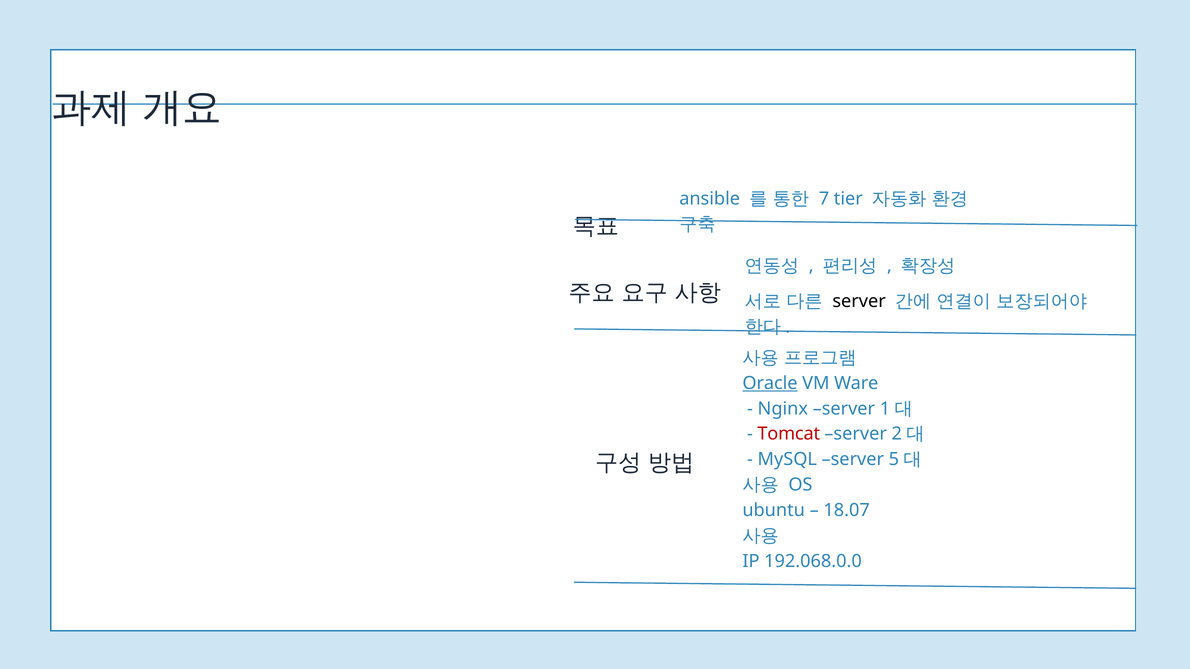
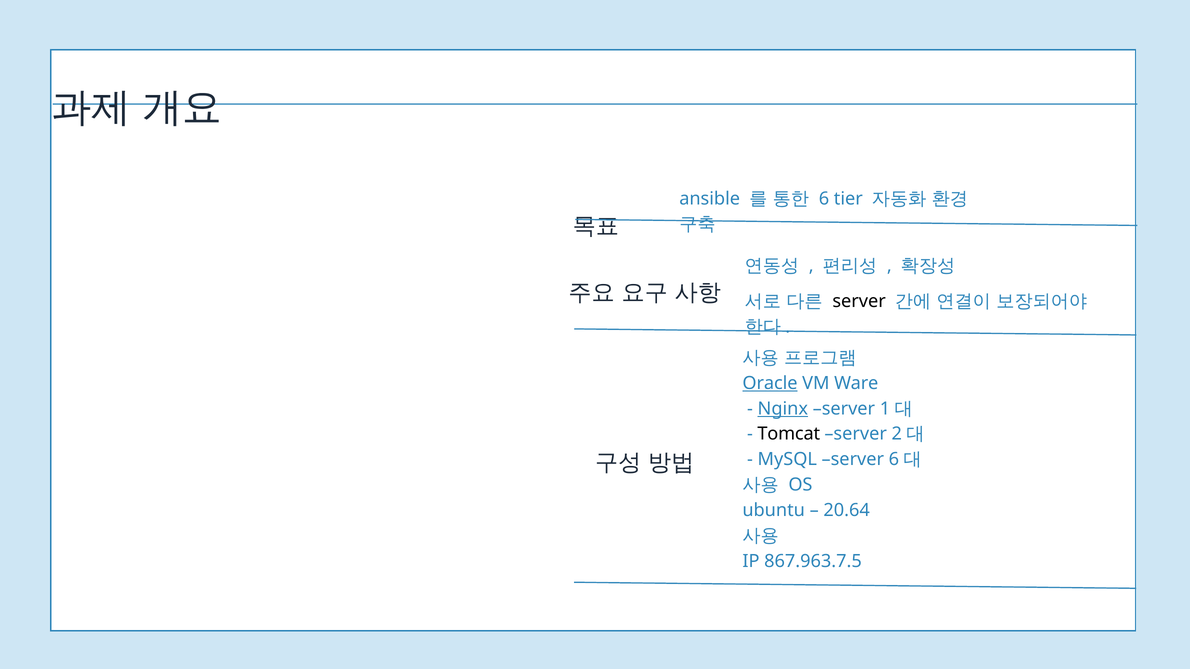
7 at (824, 199): 7 -> 6
Nginx underline: none -> present
Tomcat colour: red -> black
server 5: 5 -> 6
18.07: 18.07 -> 20.64
192.068.0.0: 192.068.0.0 -> 867.963.7.5
